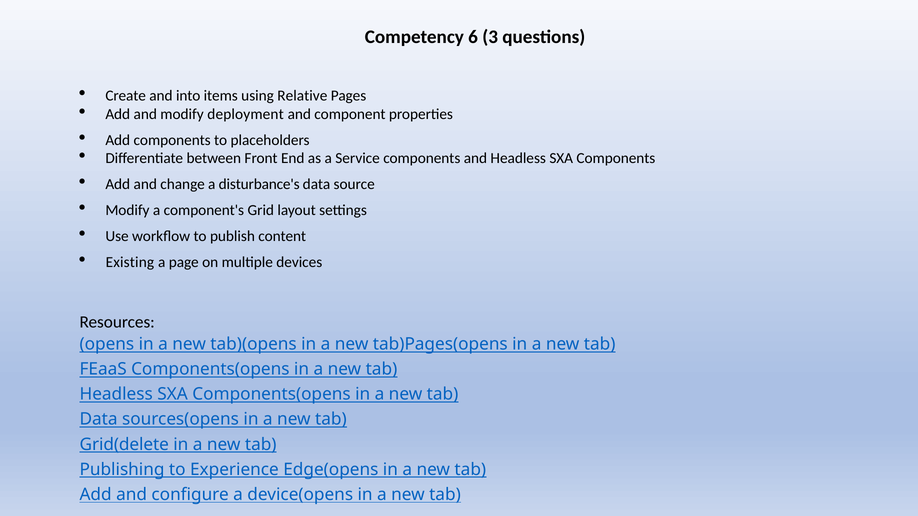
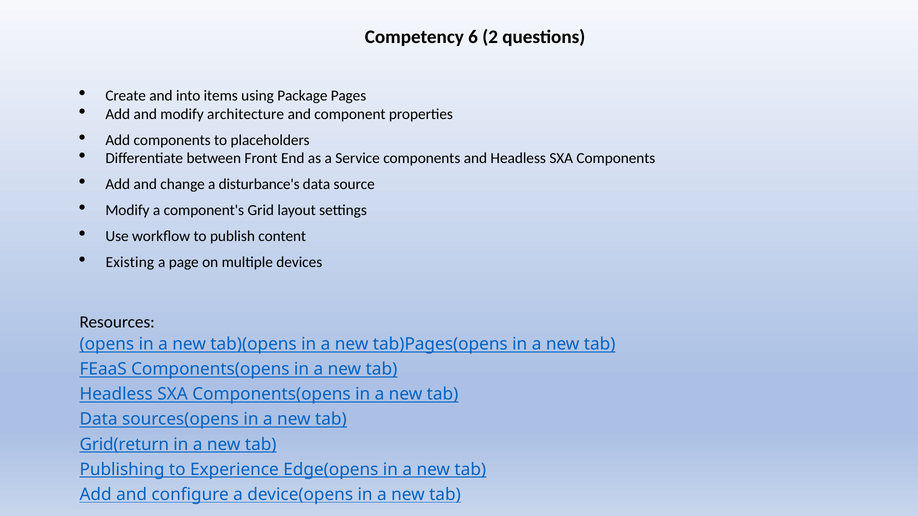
3: 3 -> 2
Relative: Relative -> Package
deployment: deployment -> architecture
Grid(delete: Grid(delete -> Grid(return
